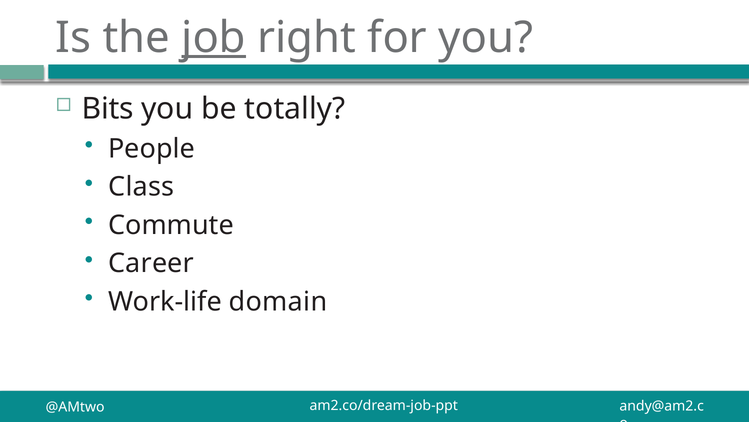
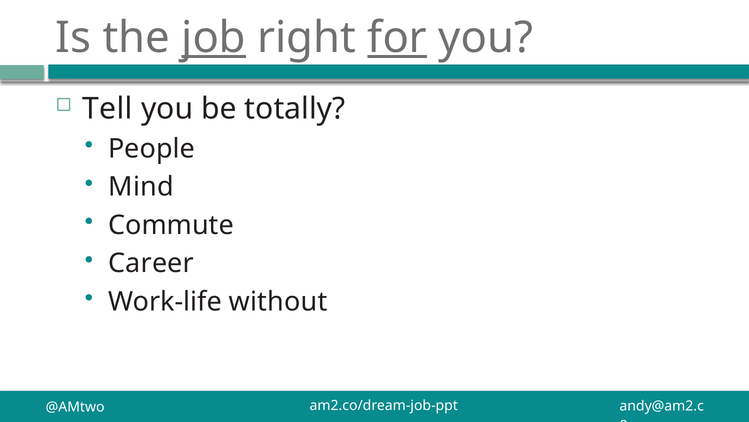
for underline: none -> present
Bits: Bits -> Tell
Class: Class -> Mind
domain: domain -> without
